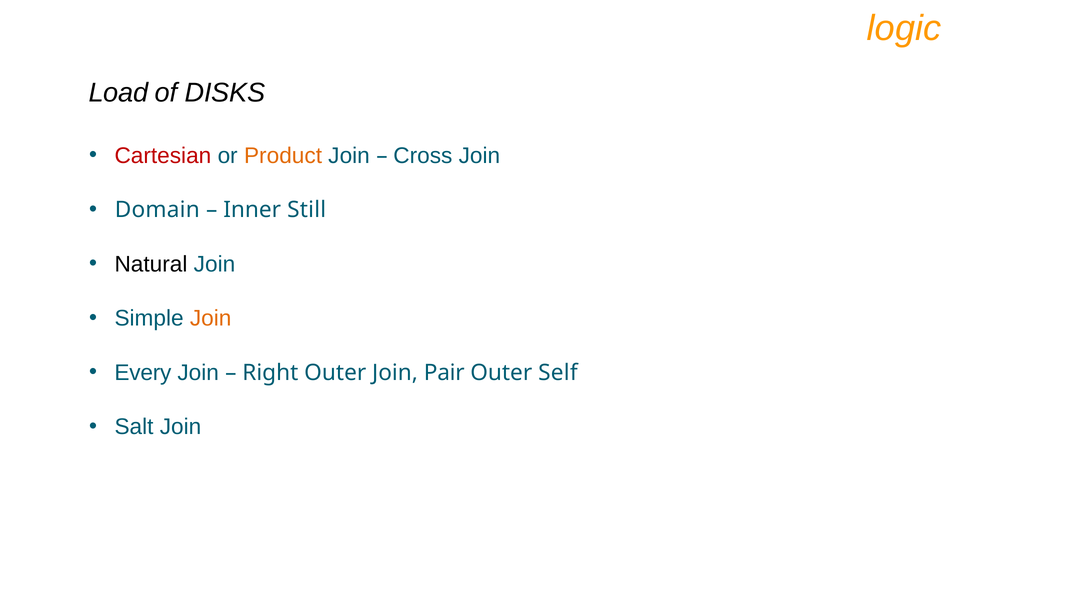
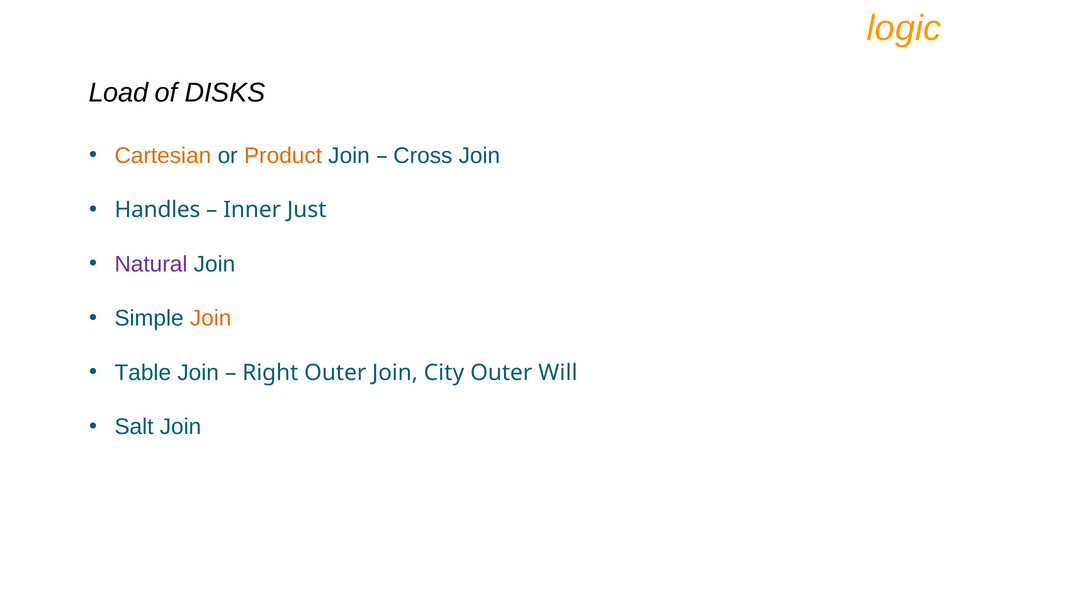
Cartesian colour: red -> orange
Domain: Domain -> Handles
Still: Still -> Just
Natural colour: black -> purple
Every: Every -> Table
Pair: Pair -> City
Self: Self -> Will
